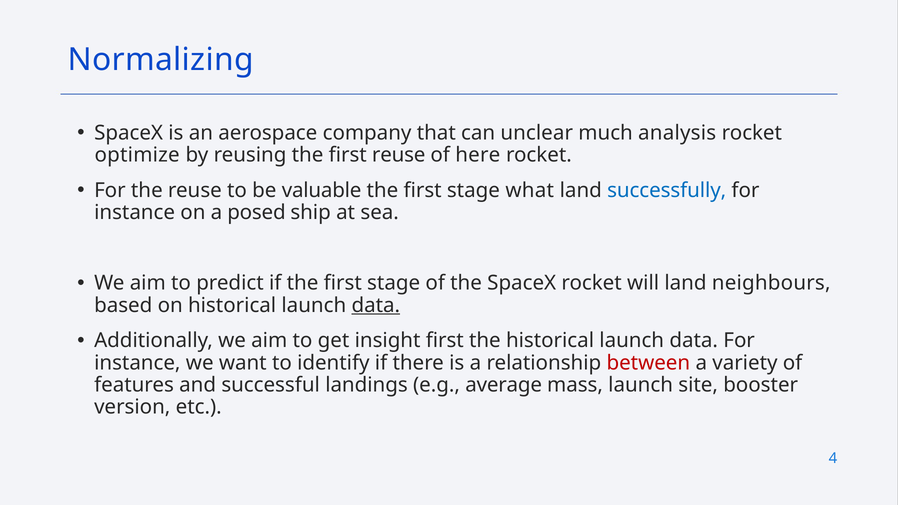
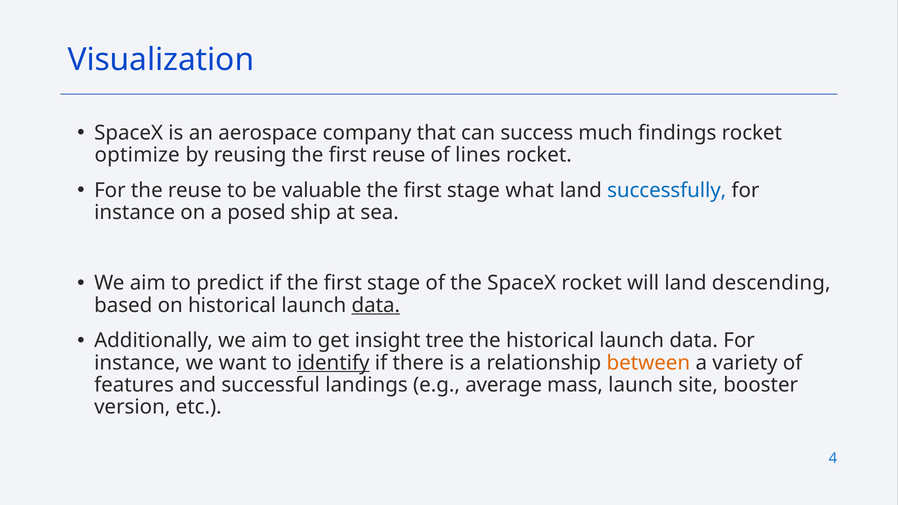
Normalizing: Normalizing -> Visualization
unclear: unclear -> success
analysis: analysis -> findings
here: here -> lines
neighbours: neighbours -> descending
insight first: first -> tree
identify underline: none -> present
between colour: red -> orange
